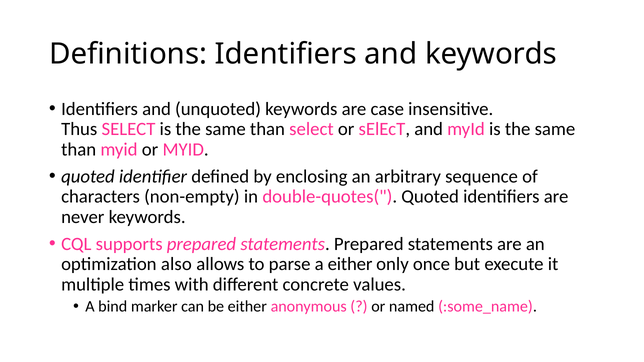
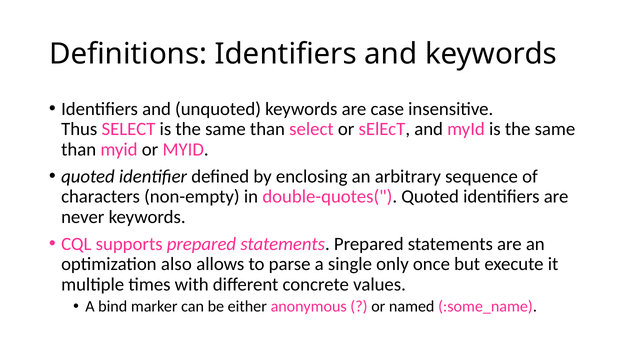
a either: either -> single
